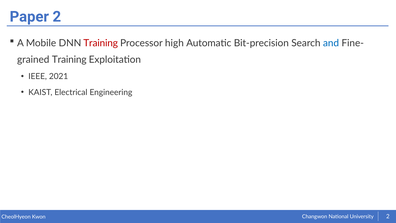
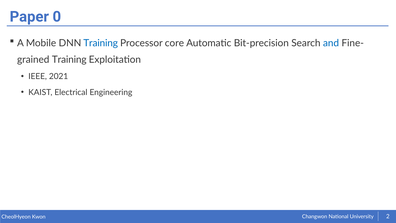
Paper 2: 2 -> 0
Training at (101, 43) colour: red -> blue
high: high -> core
